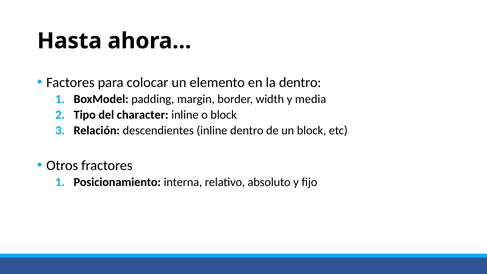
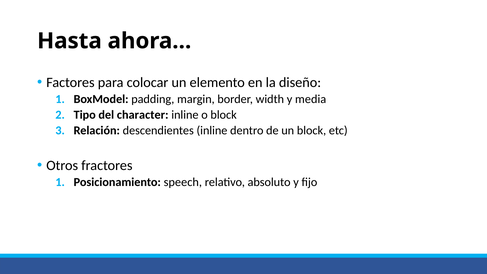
la dentro: dentro -> diseño
interna: interna -> speech
